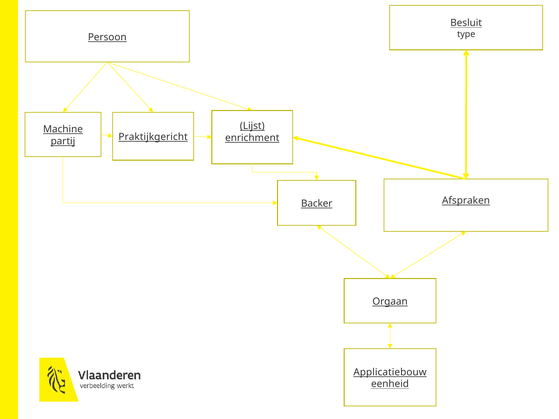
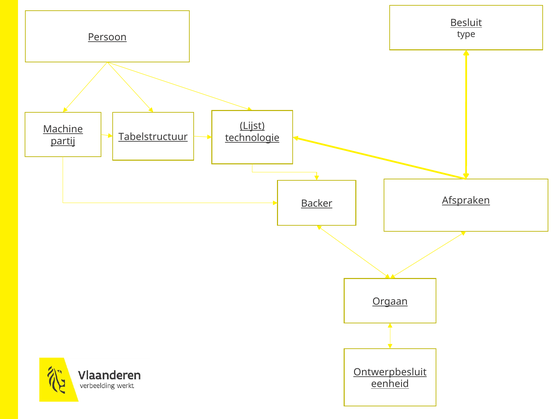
enrichment: enrichment -> technologie
Praktijkgericht: Praktijkgericht -> Tabelstructuur
Applicatiebouw: Applicatiebouw -> Ontwerpbesluit
